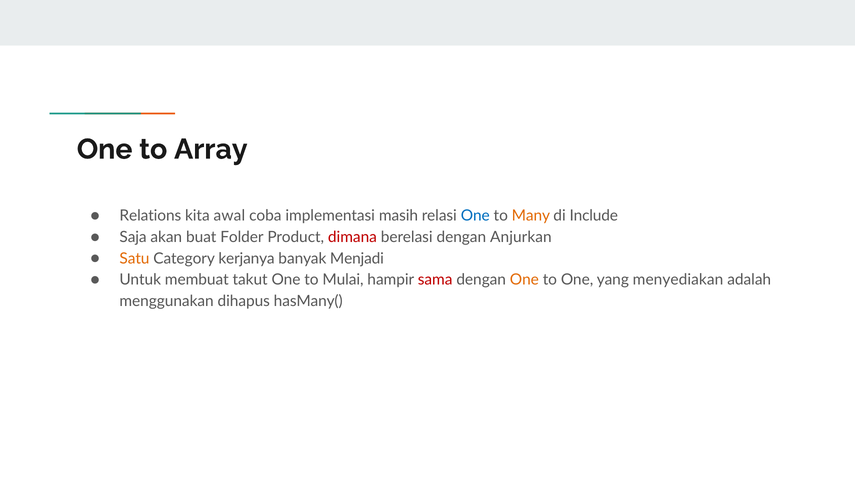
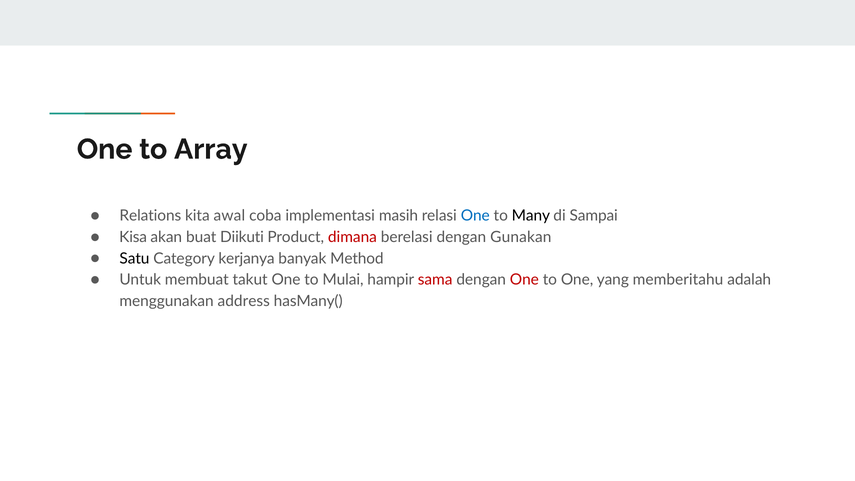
Many colour: orange -> black
Include: Include -> Sampai
Saja: Saja -> Kisa
Folder: Folder -> Diikuti
Anjurkan: Anjurkan -> Gunakan
Satu colour: orange -> black
Menjadi: Menjadi -> Method
One at (524, 280) colour: orange -> red
menyediakan: menyediakan -> memberitahu
dihapus: dihapus -> address
